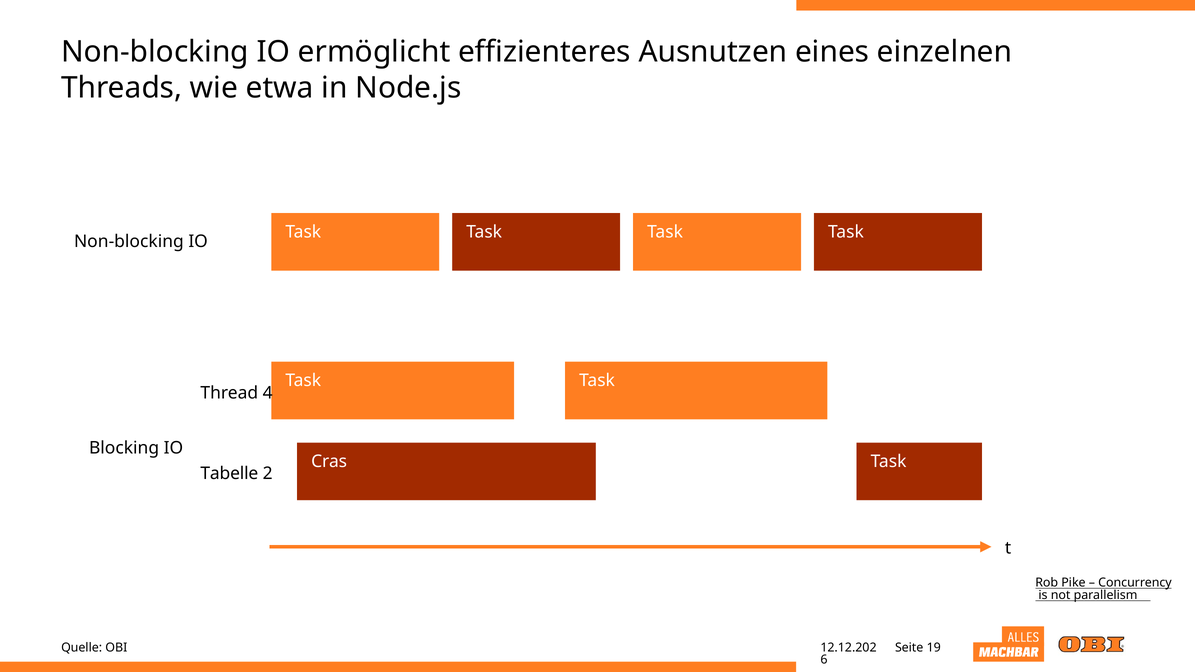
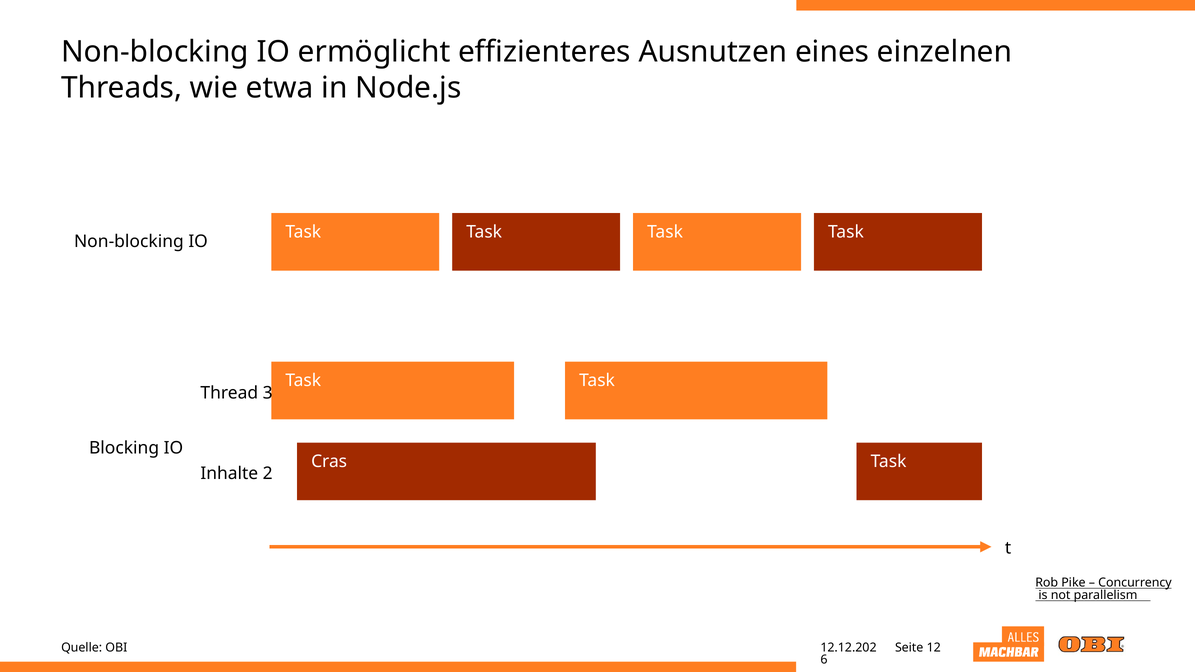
4: 4 -> 3
Tabelle: Tabelle -> Inhalte
19: 19 -> 12
